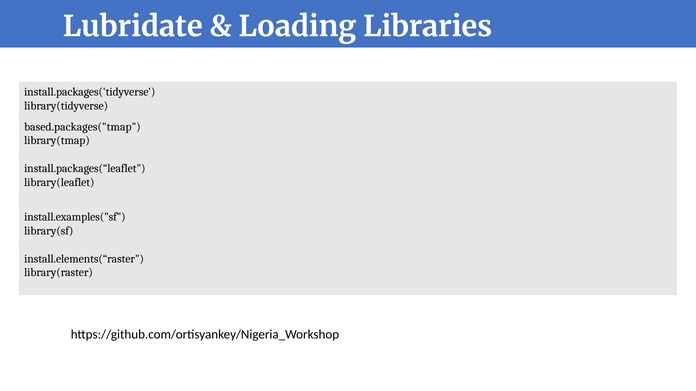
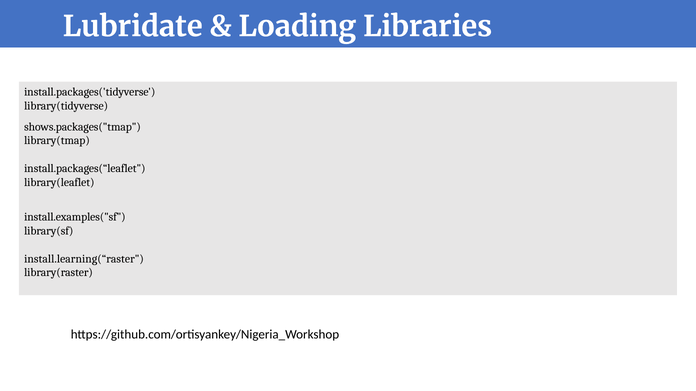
based.packages("tmap: based.packages("tmap -> shows.packages("tmap
install.elements(“raster: install.elements(“raster -> install.learning(“raster
